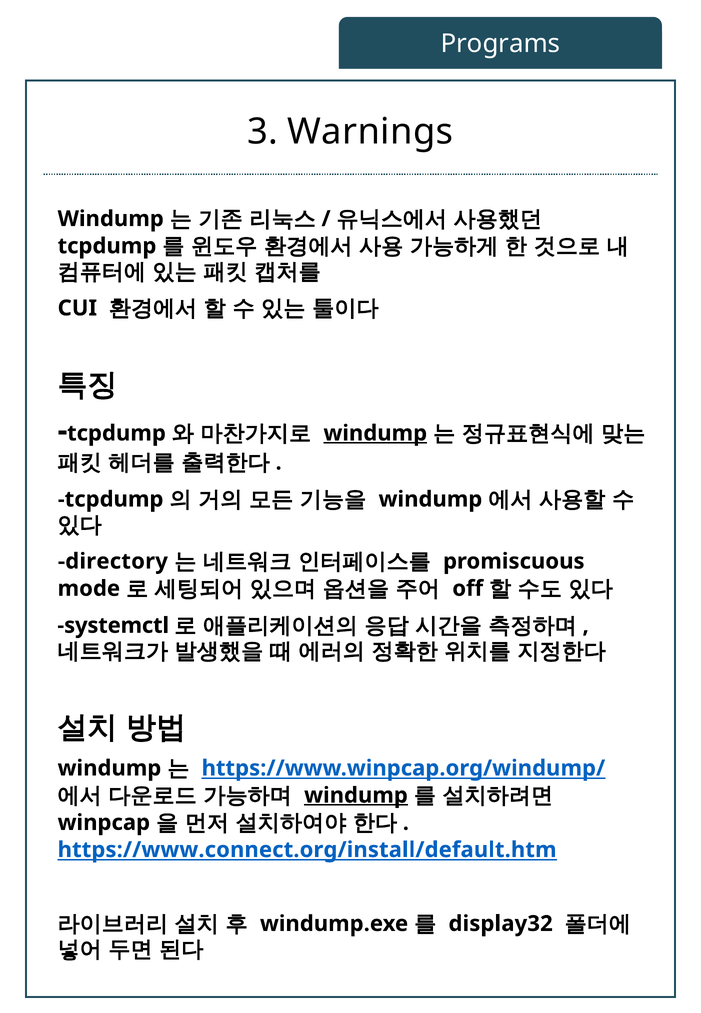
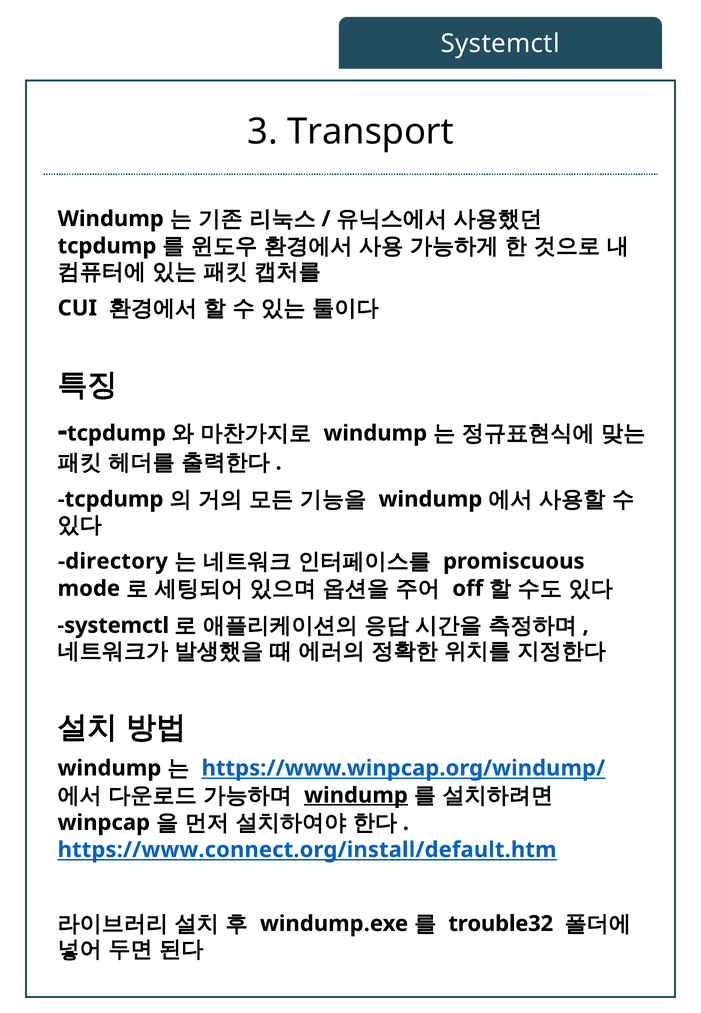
Programs at (500, 44): Programs -> Systemctl
Warnings: Warnings -> Transport
windump at (375, 433) underline: present -> none
display32: display32 -> trouble32
